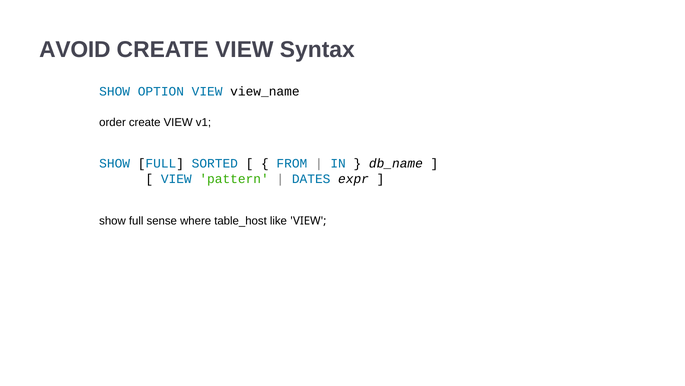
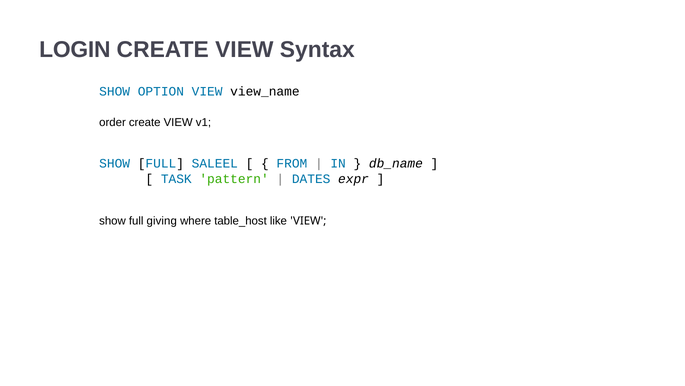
AVOID: AVOID -> LOGIN
SORTED: SORTED -> SALEEL
VIEW at (176, 179): VIEW -> TASK
sense: sense -> giving
